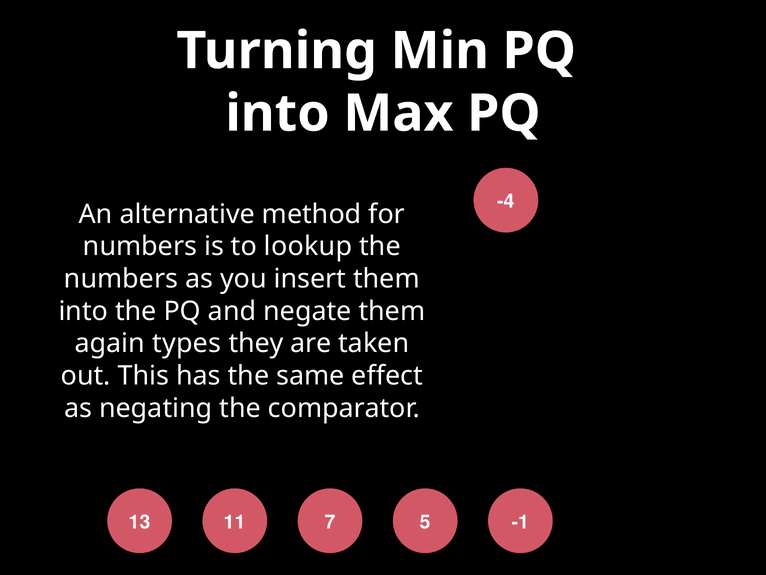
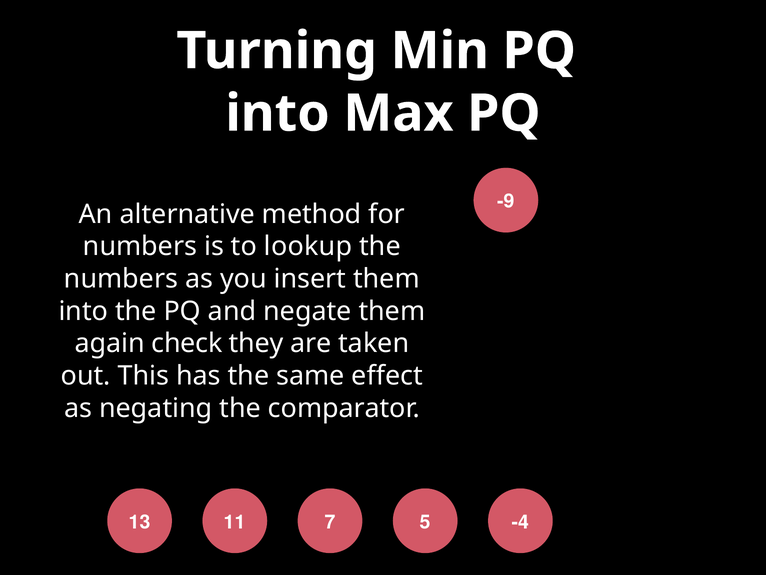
-4: -4 -> -9
types: types -> check
-1: -1 -> -4
